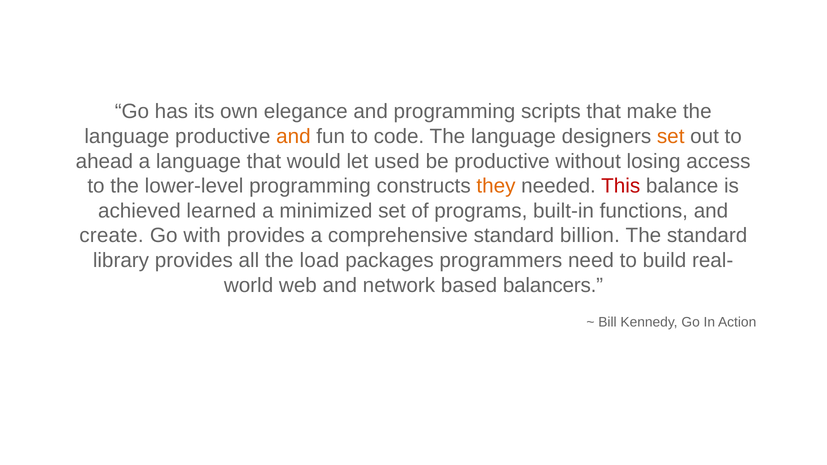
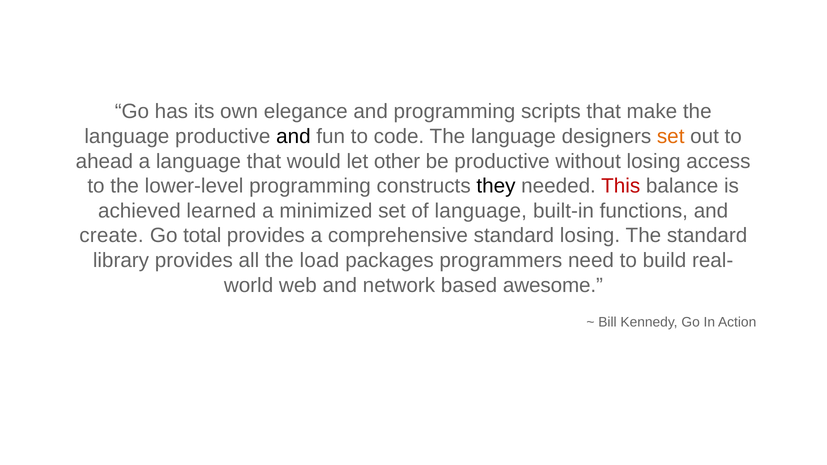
and at (293, 137) colour: orange -> black
used: used -> other
they colour: orange -> black
of programs: programs -> language
with: with -> total
standard billion: billion -> losing
balancers: balancers -> awesome
